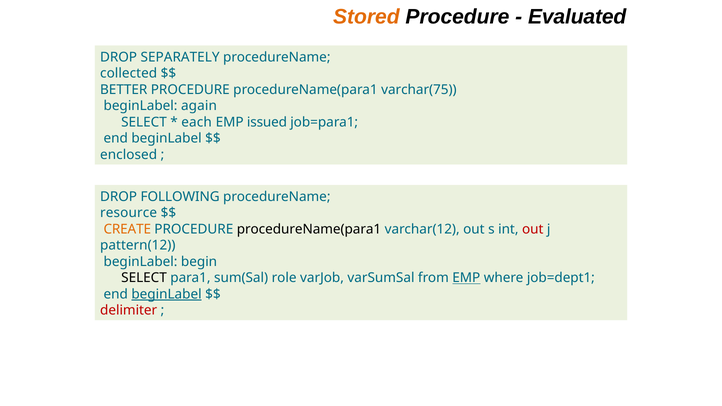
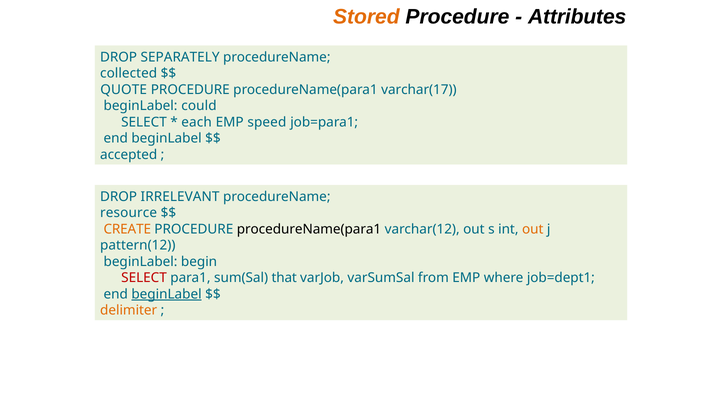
Evaluated: Evaluated -> Attributes
BETTER: BETTER -> QUOTE
varchar(75: varchar(75 -> varchar(17
again: again -> could
issued: issued -> speed
enclosed: enclosed -> accepted
FOLLOWING: FOLLOWING -> IRRELEVANT
out at (533, 229) colour: red -> orange
SELECT at (144, 278) colour: black -> red
role: role -> that
EMP at (466, 278) underline: present -> none
delimiter colour: red -> orange
